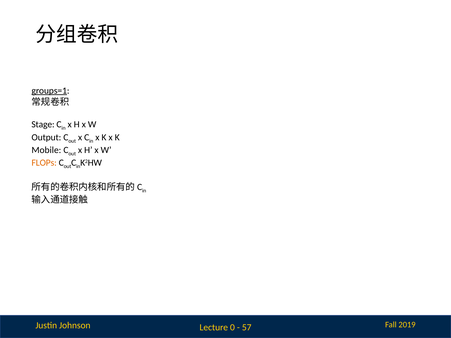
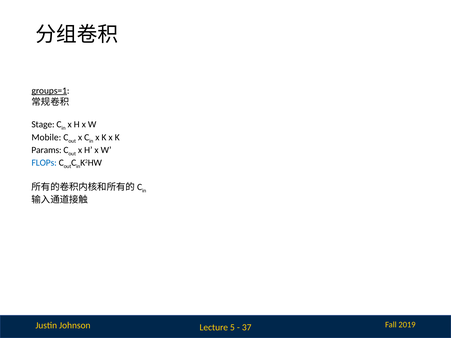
Output: Output -> Mobile
Mobile: Mobile -> Params
FLOPs colour: orange -> blue
0: 0 -> 5
57: 57 -> 37
